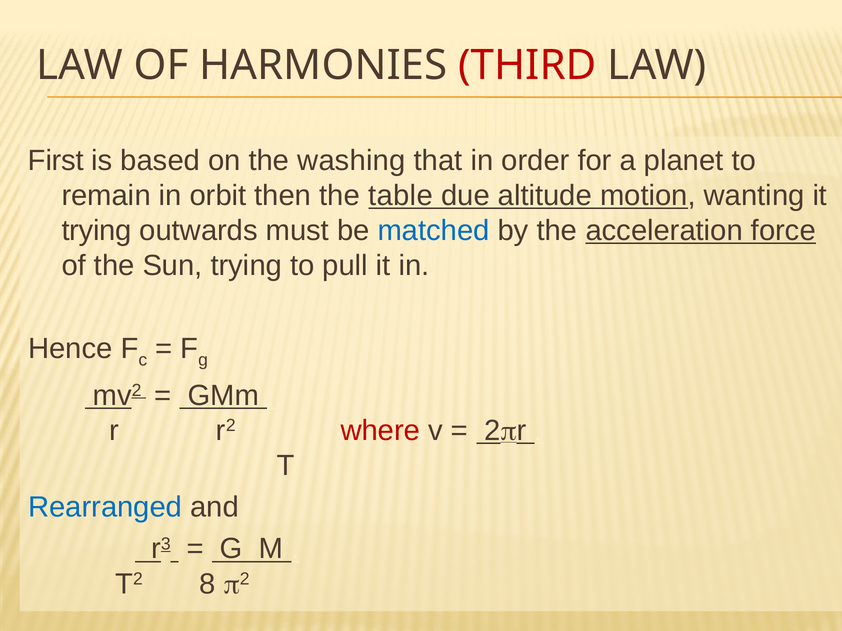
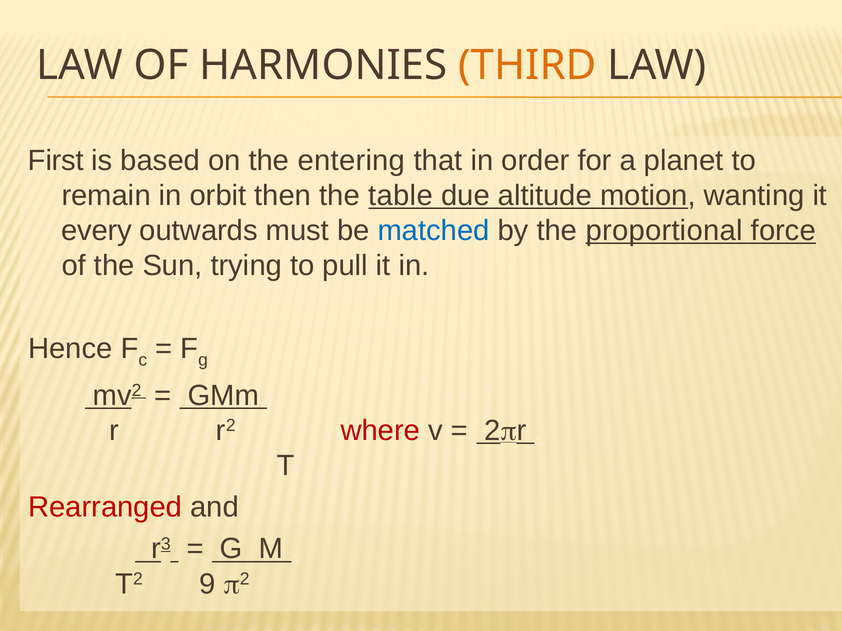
THIRD colour: red -> orange
washing: washing -> entering
trying at (97, 231): trying -> every
acceleration: acceleration -> proportional
Rearranged colour: blue -> red
8: 8 -> 9
